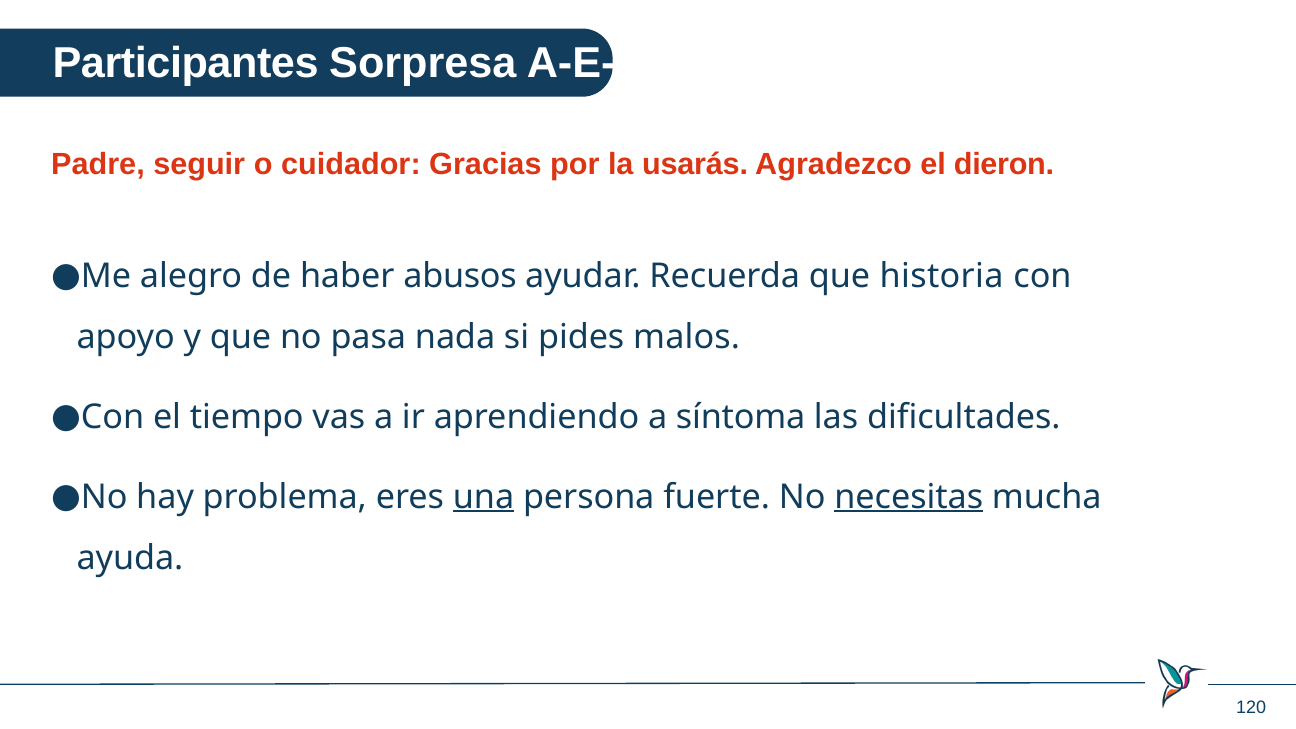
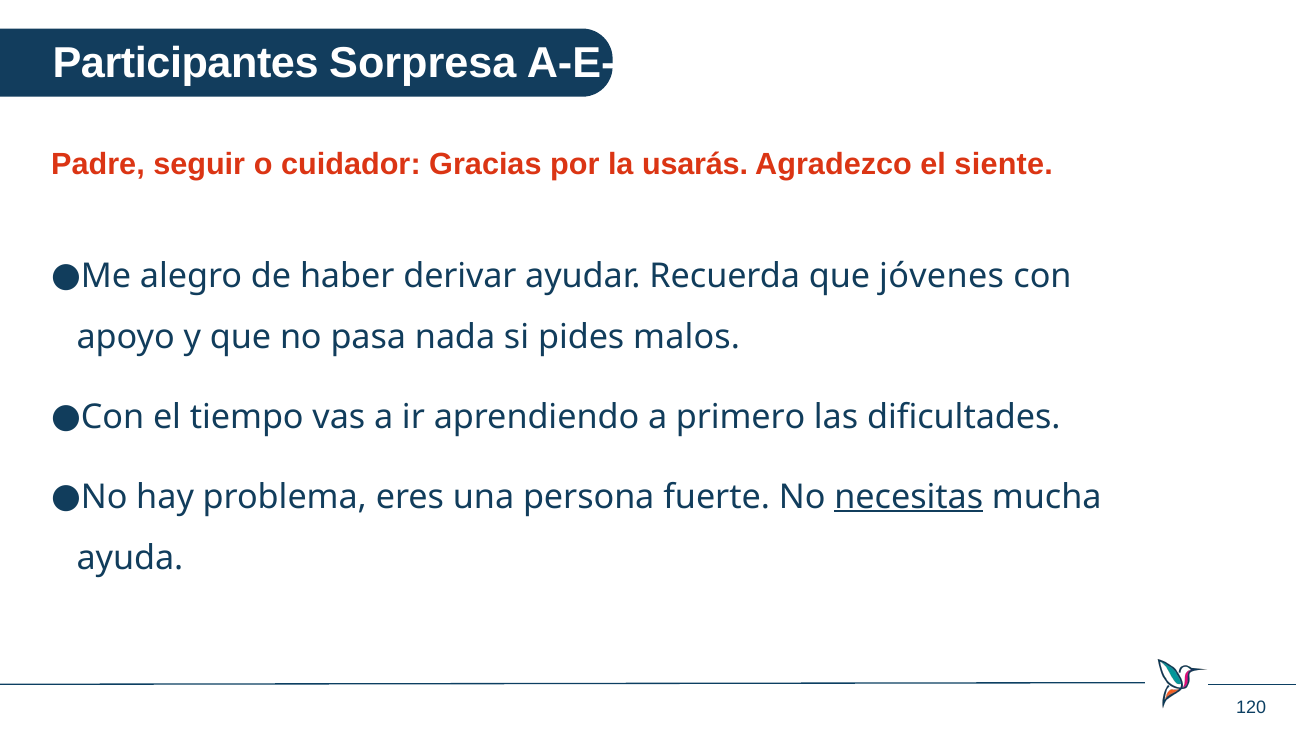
dieron: dieron -> siente
abusos: abusos -> derivar
historia: historia -> jóvenes
síntoma: síntoma -> primero
una underline: present -> none
